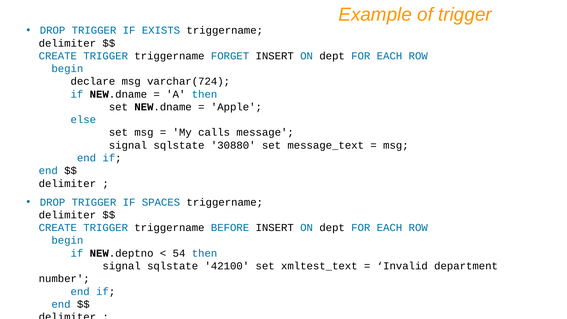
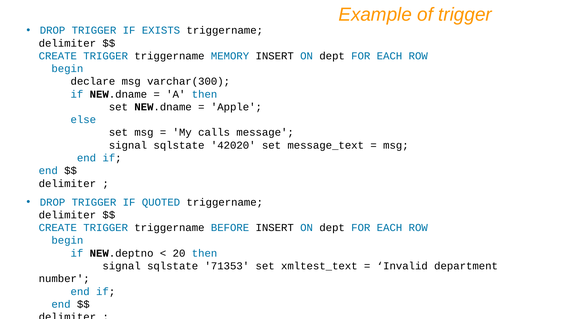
FORGET: FORGET -> MEMORY
varchar(724: varchar(724 -> varchar(300
30880: 30880 -> 42020
SPACES: SPACES -> QUOTED
54: 54 -> 20
42100: 42100 -> 71353
